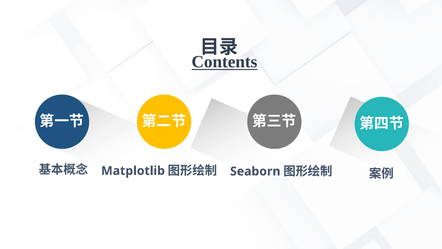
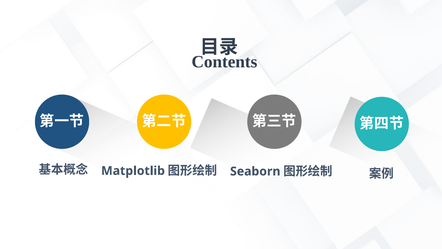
Contents underline: present -> none
